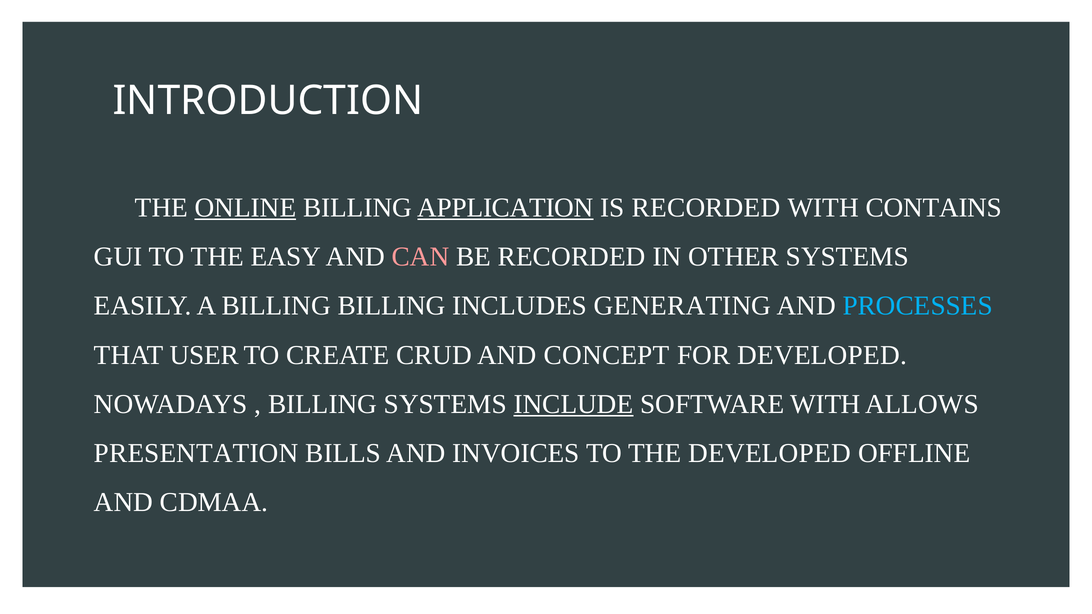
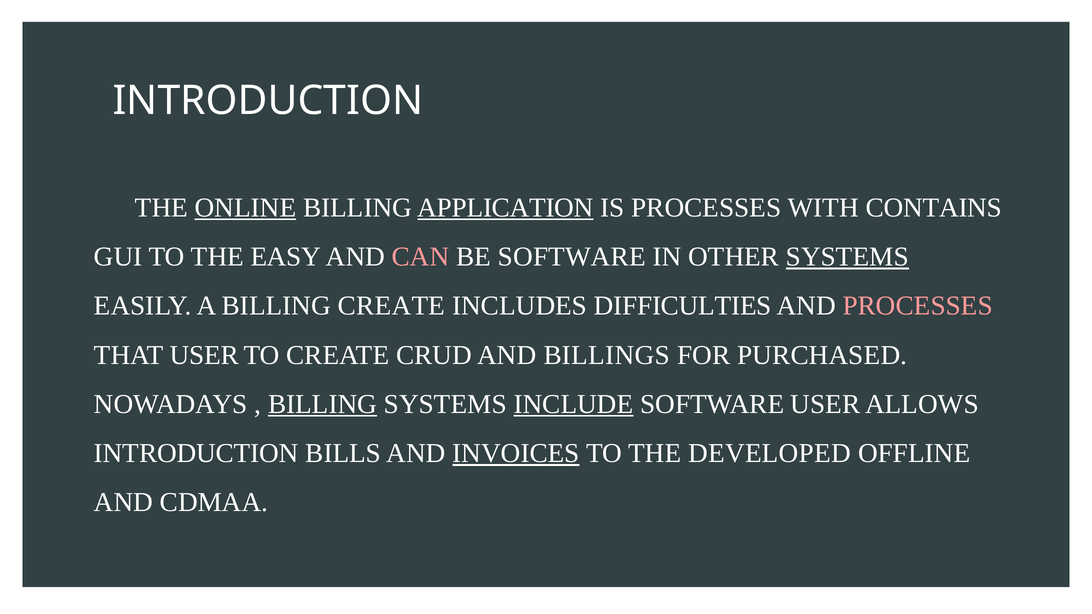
IS RECORDED: RECORDED -> PROCESSES
BE RECORDED: RECORDED -> SOFTWARE
SYSTEMS at (847, 257) underline: none -> present
BILLING BILLING: BILLING -> CREATE
GENERATING: GENERATING -> DIFFICULTIES
PROCESSES at (918, 306) colour: light blue -> pink
CONCEPT: CONCEPT -> BILLINGS
FOR DEVELOPED: DEVELOPED -> PURCHASED
BILLING at (323, 404) underline: none -> present
SOFTWARE WITH: WITH -> USER
PRESENTATION at (196, 453): PRESENTATION -> INTRODUCTION
INVOICES underline: none -> present
